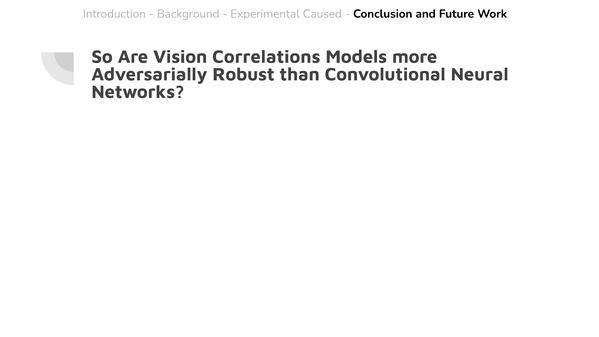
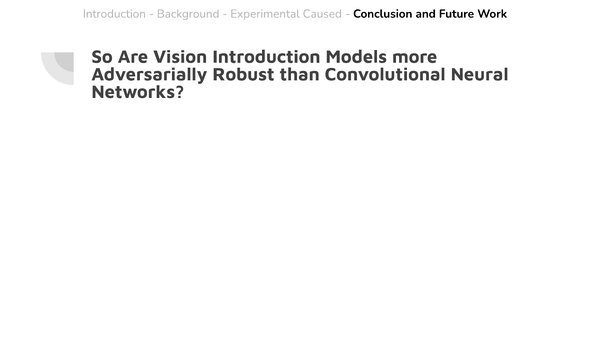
Vision Correlations: Correlations -> Introduction
